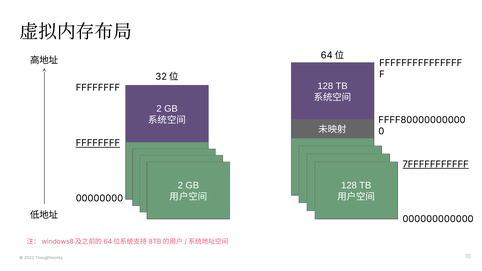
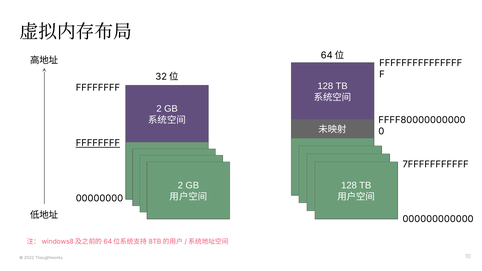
7FFFFFFFFFFF underline: present -> none
